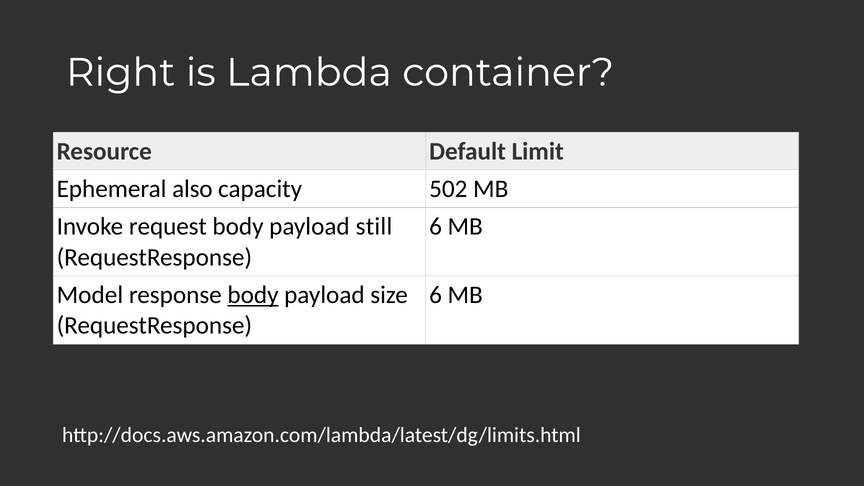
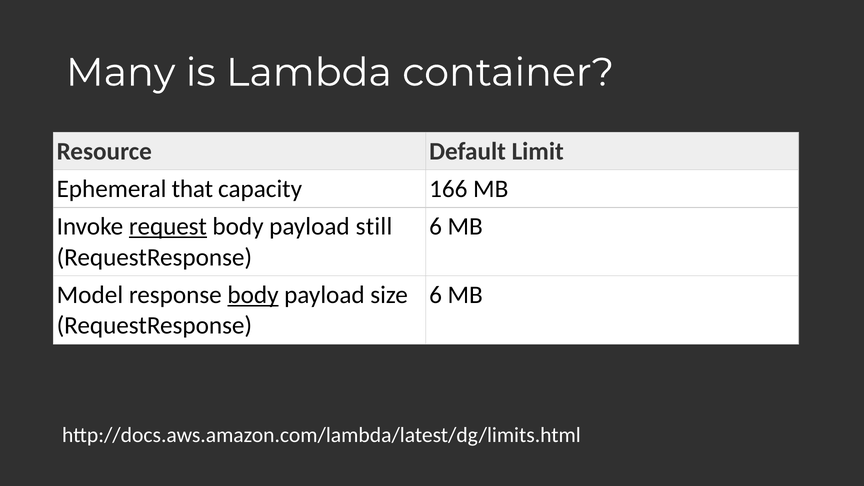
Right: Right -> Many
also: also -> that
502: 502 -> 166
request underline: none -> present
